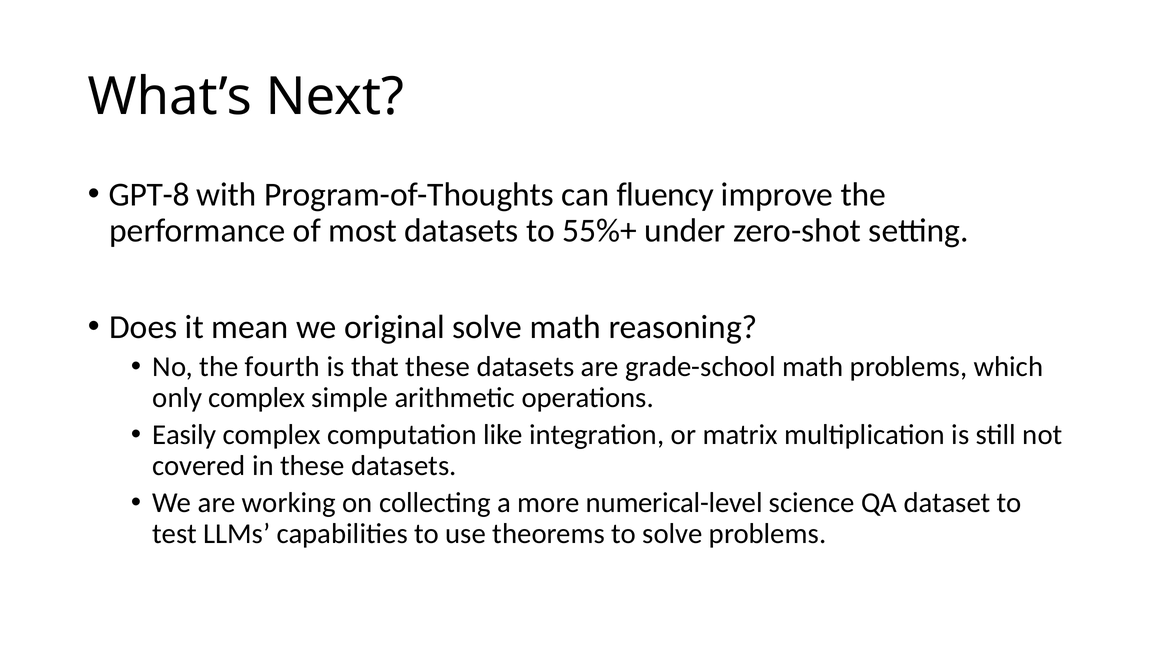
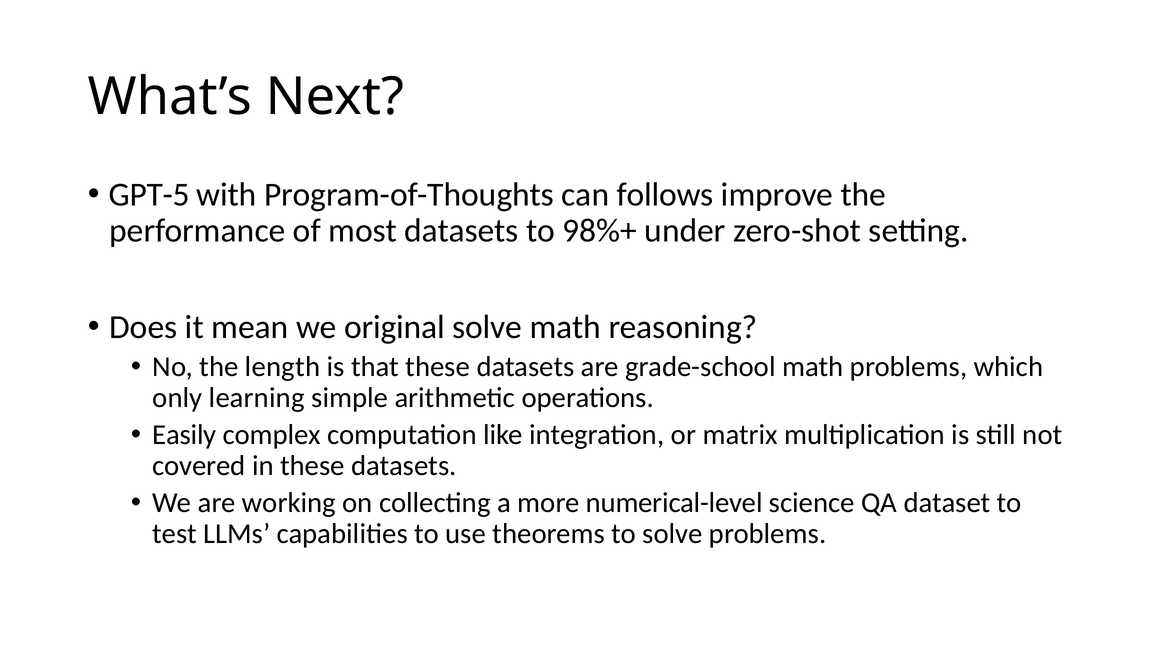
GPT-8: GPT-8 -> GPT-5
fluency: fluency -> follows
55%+: 55%+ -> 98%+
fourth: fourth -> length
only complex: complex -> learning
